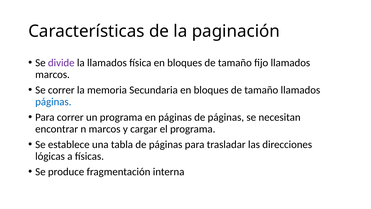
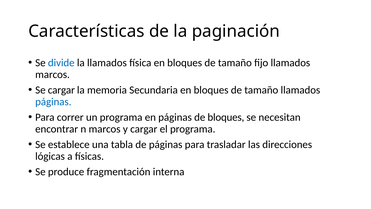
divide colour: purple -> blue
Se correr: correr -> cargar
páginas de páginas: páginas -> bloques
